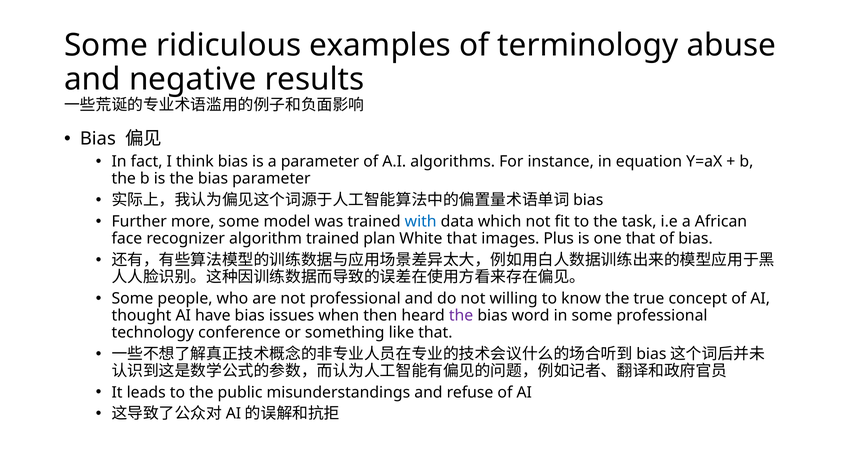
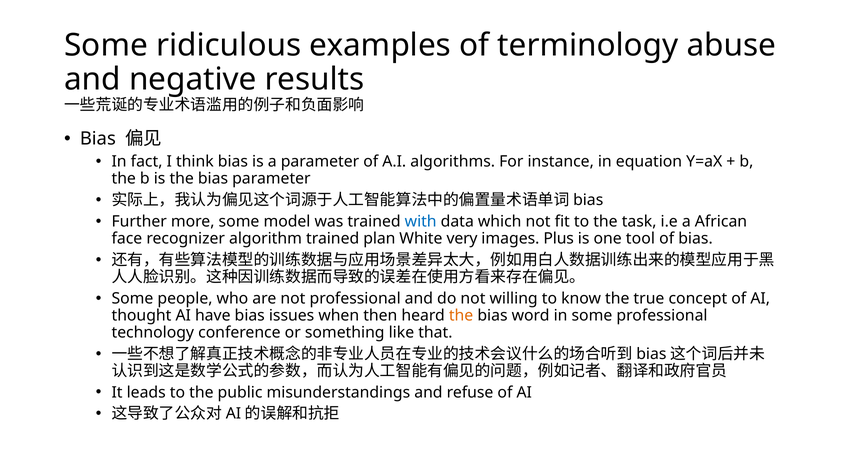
White that: that -> very
one that: that -> tool
the at (461, 316) colour: purple -> orange
